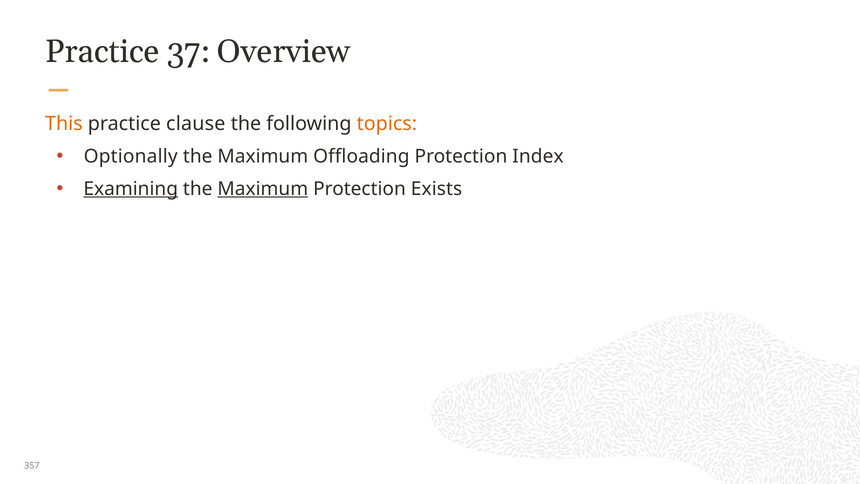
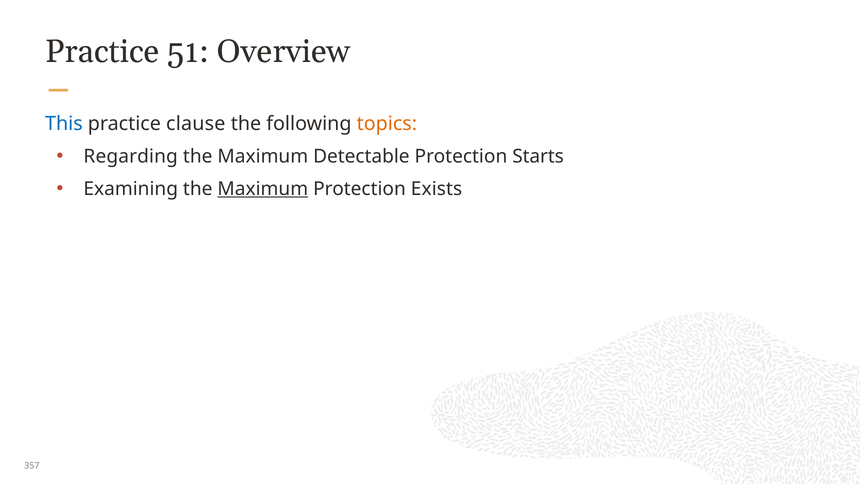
37: 37 -> 51
This colour: orange -> blue
Optionally: Optionally -> Regarding
Offloading: Offloading -> Detectable
Index: Index -> Starts
Examining underline: present -> none
